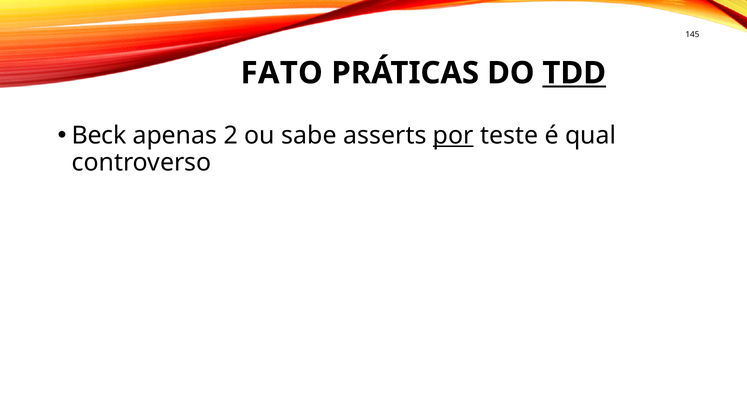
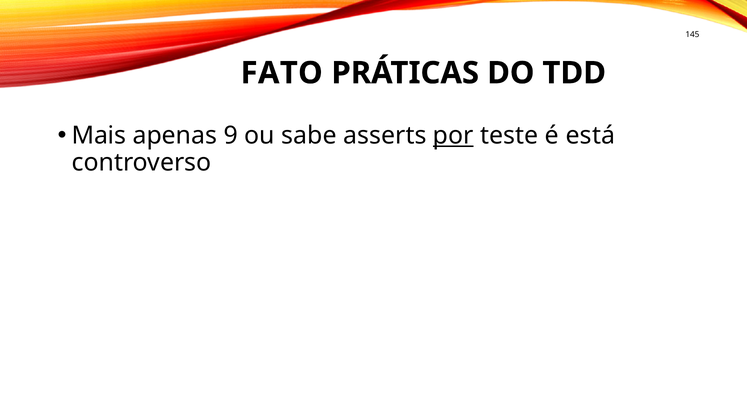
TDD underline: present -> none
Beck: Beck -> Mais
2: 2 -> 9
qual: qual -> está
